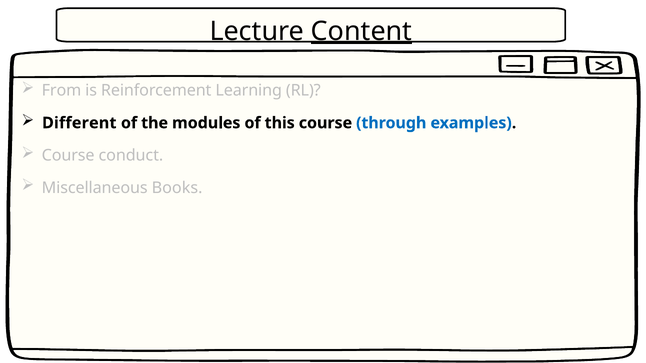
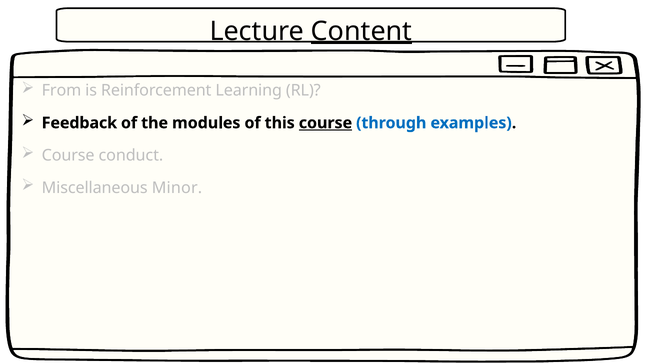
Different: Different -> Feedback
course at (325, 123) underline: none -> present
Books: Books -> Minor
